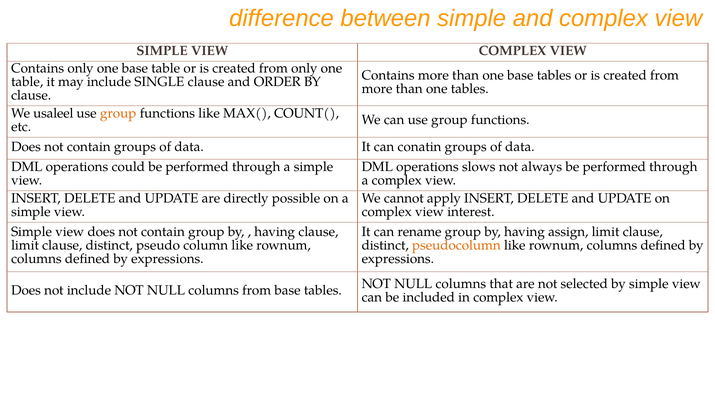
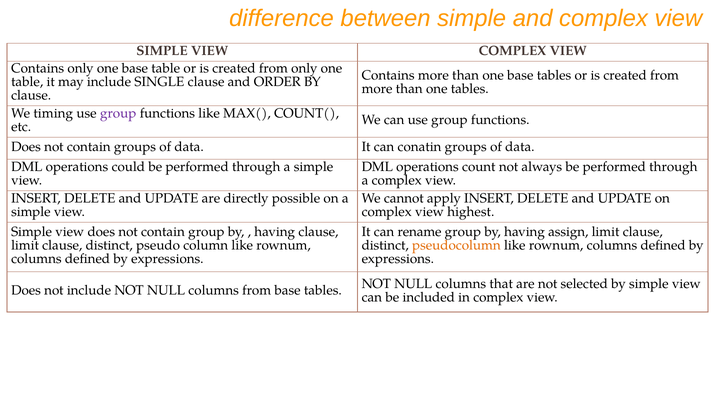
usaleel: usaleel -> timing
group at (118, 113) colour: orange -> purple
slows: slows -> count
interest: interest -> highest
